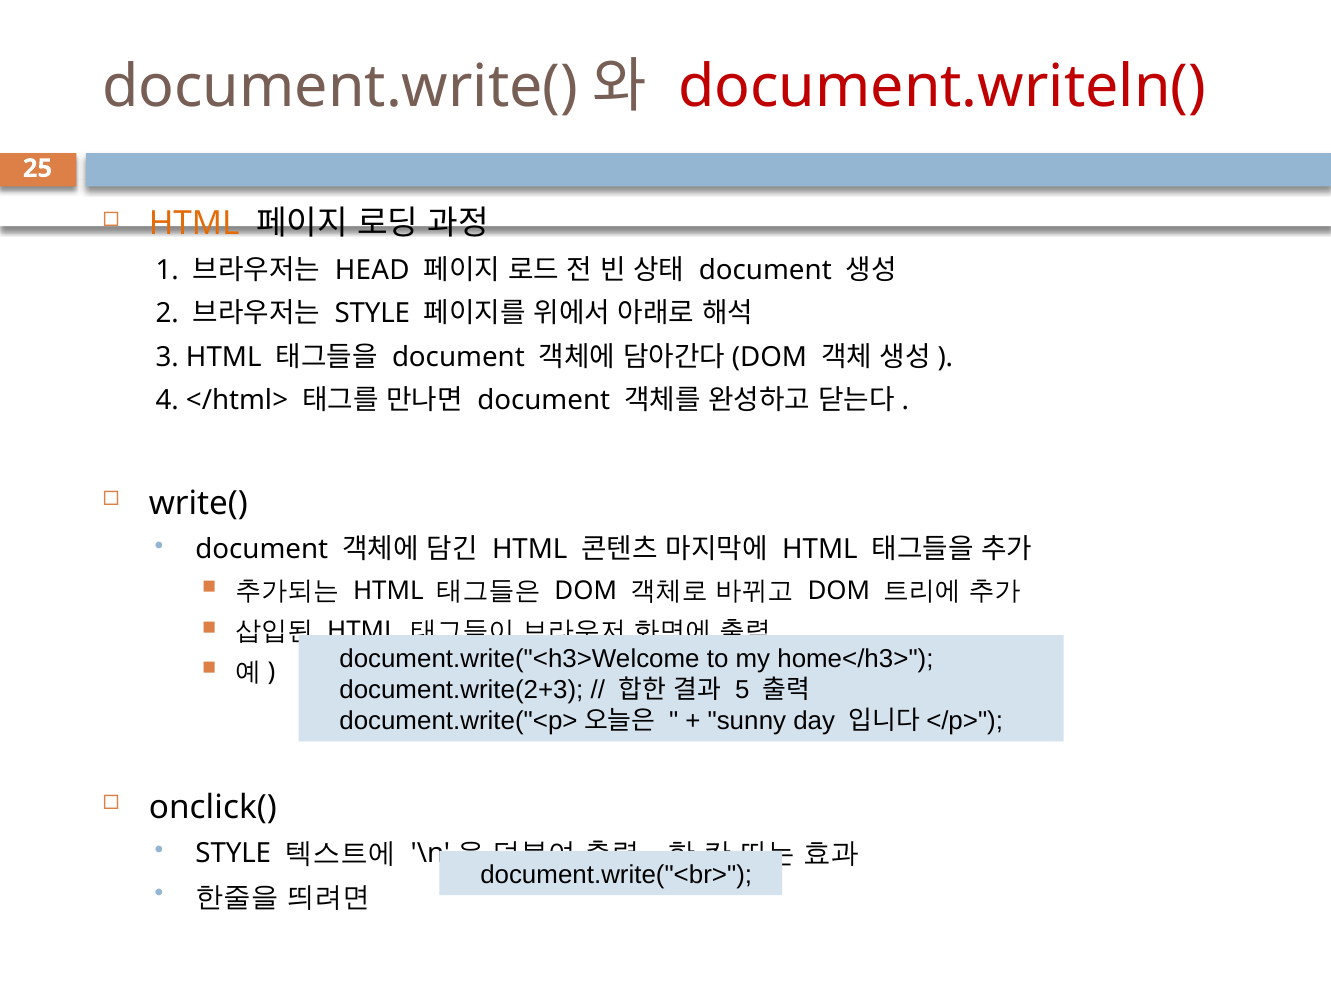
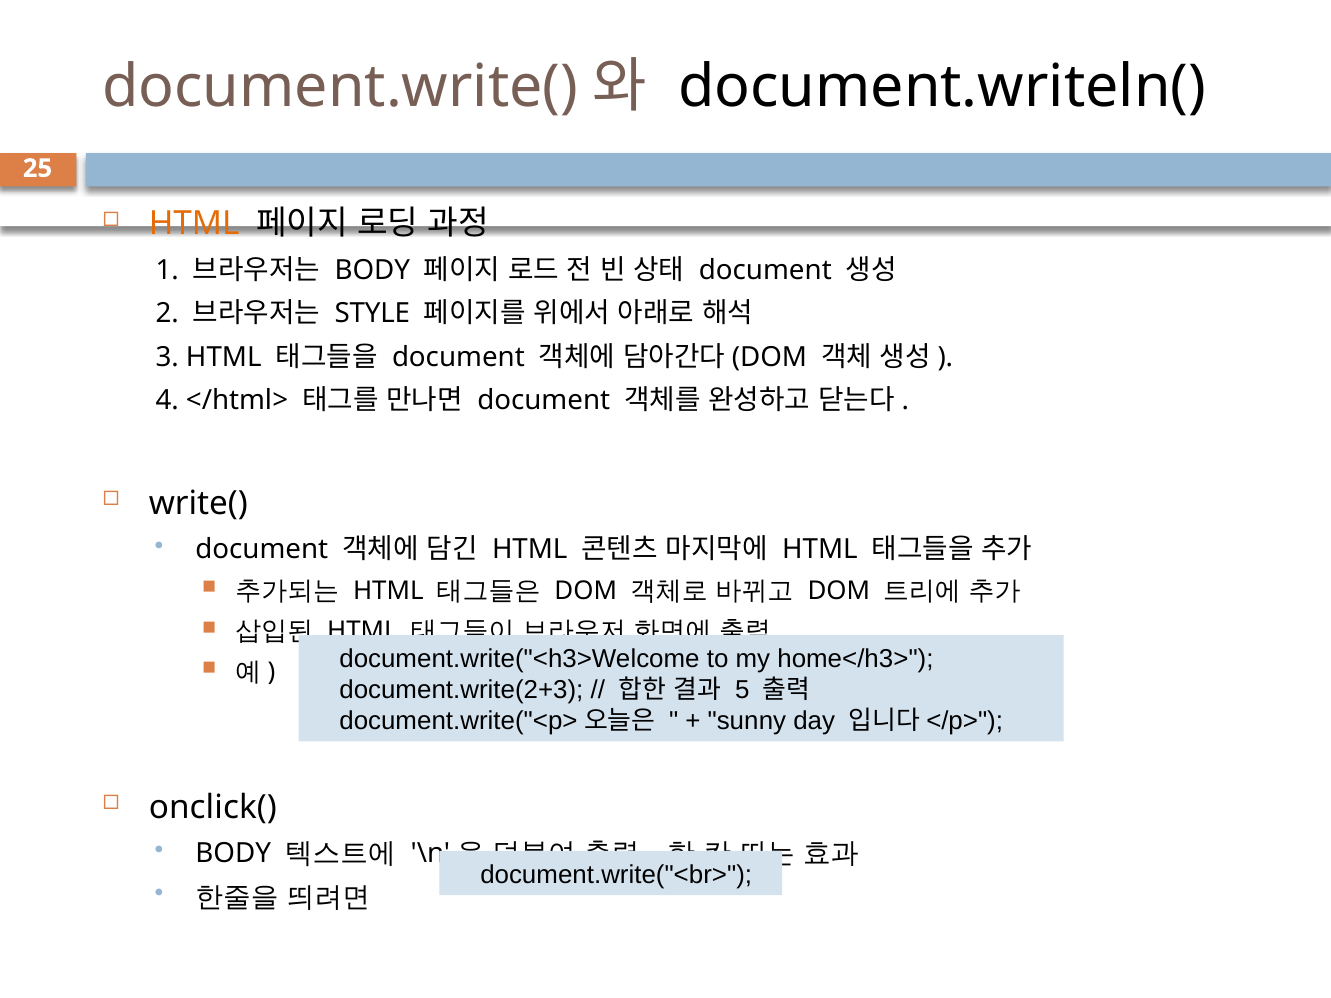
document.writeln( colour: red -> black
HEAD at (372, 270): HEAD -> BODY
STYLE at (233, 854): STYLE -> BODY
